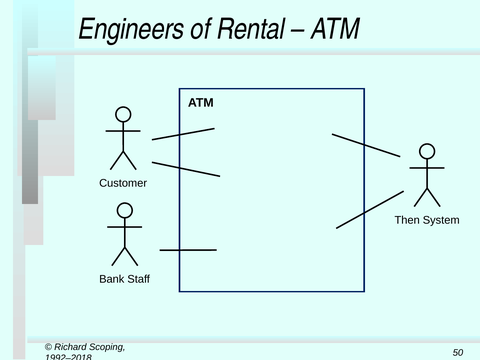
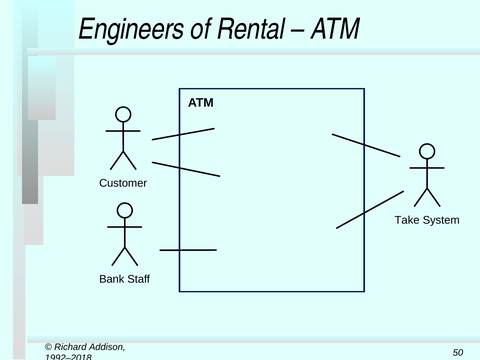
Then: Then -> Take
Scoping: Scoping -> Addison
